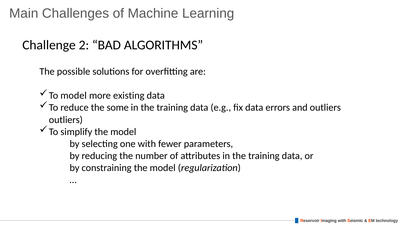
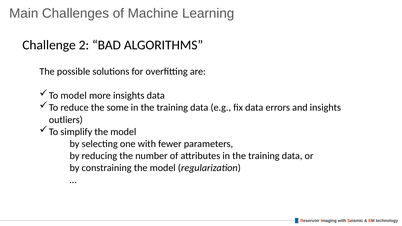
more existing: existing -> insights
and outliers: outliers -> insights
